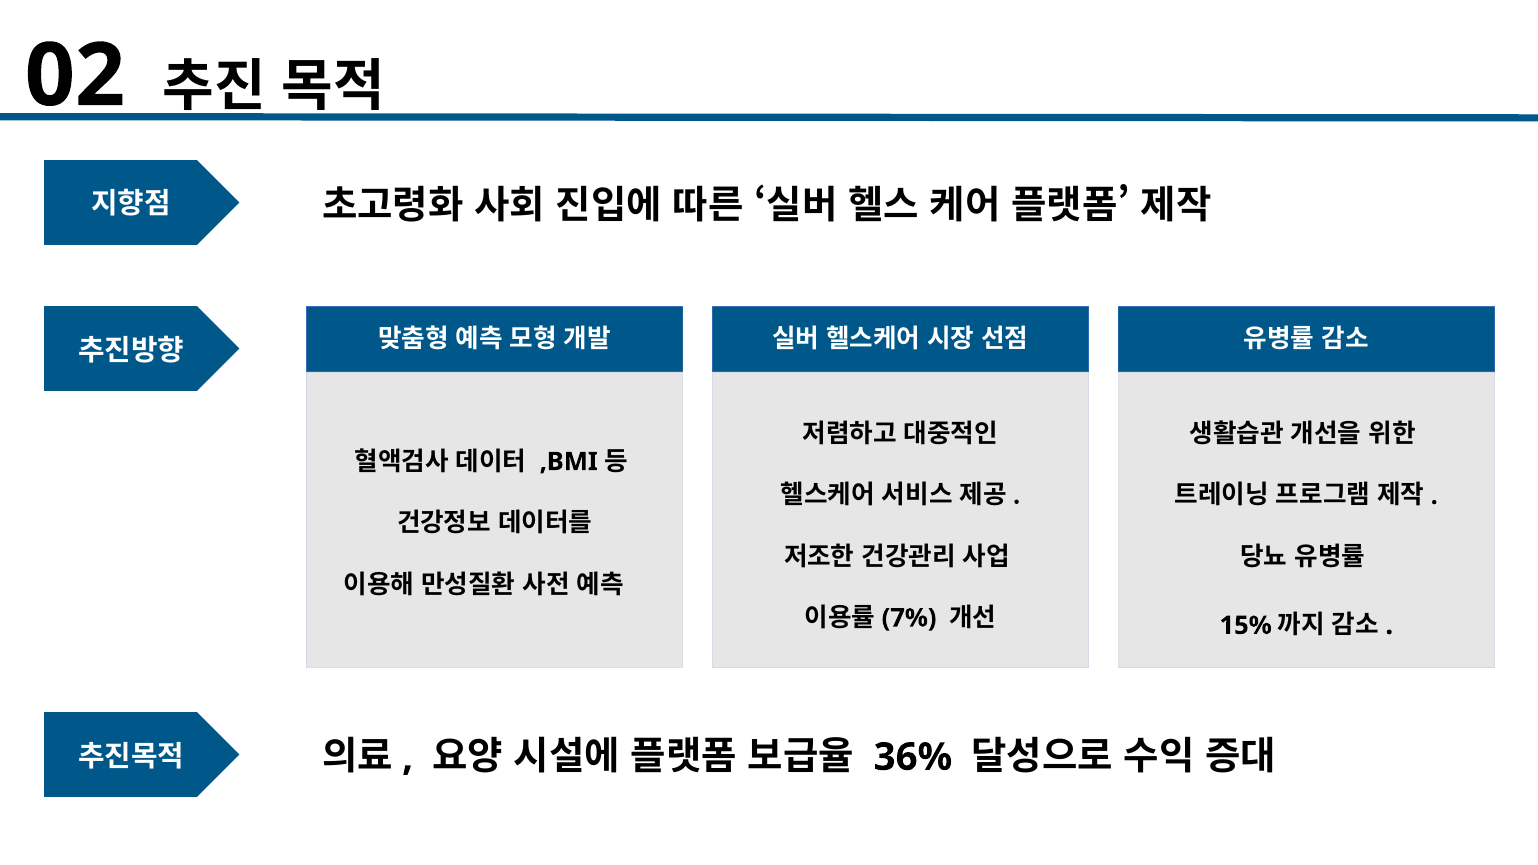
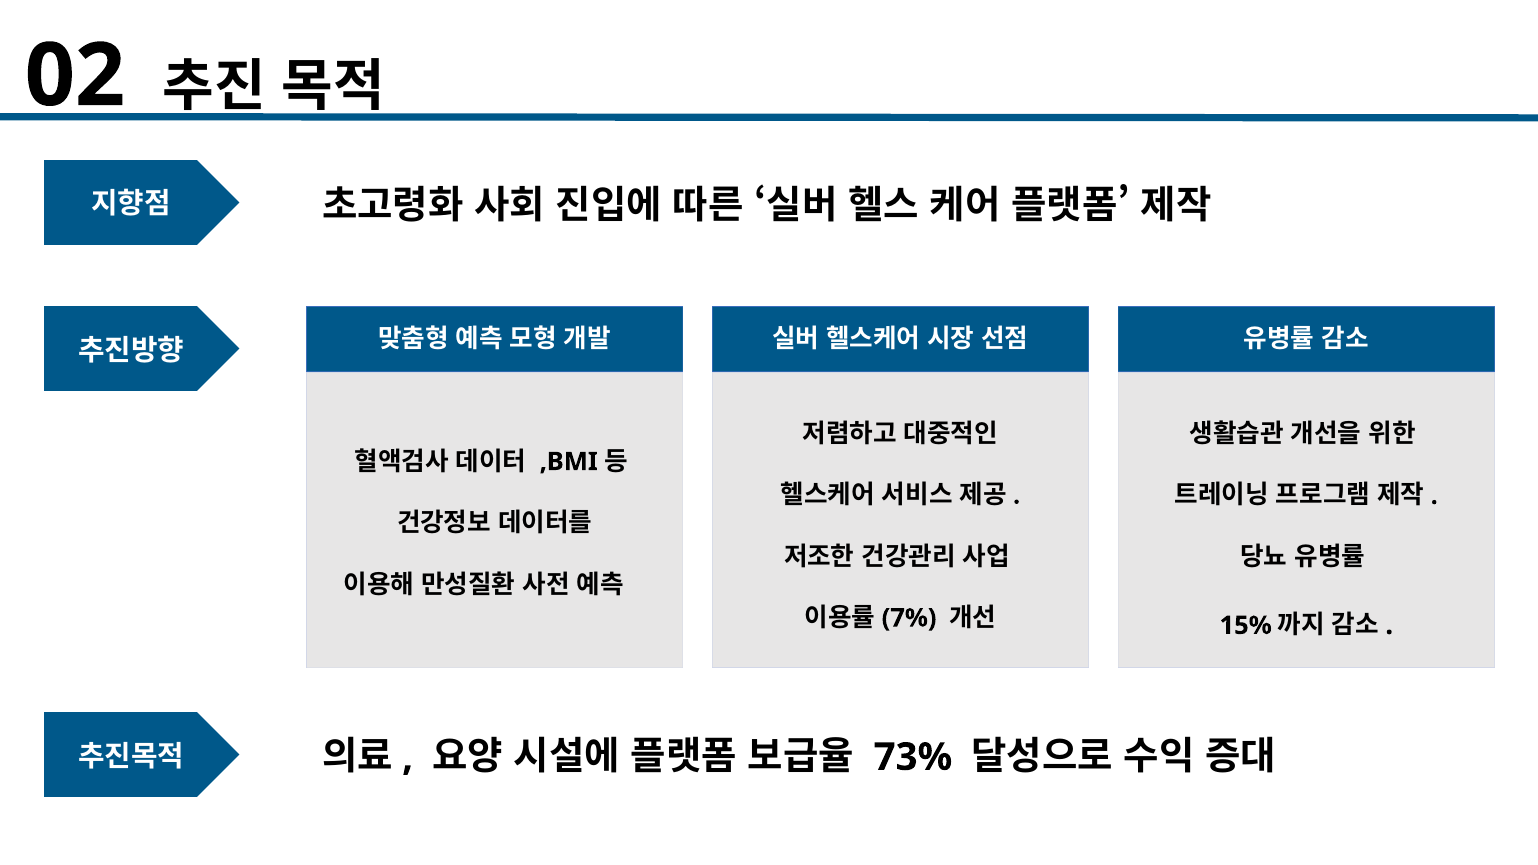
36%: 36% -> 73%
